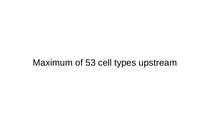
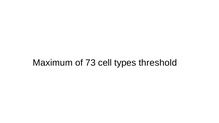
53: 53 -> 73
upstream: upstream -> threshold
